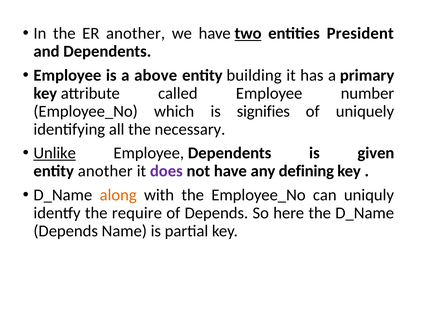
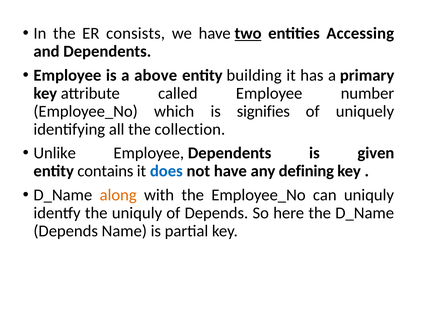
ER another: another -> consists
President: President -> Accessing
necessary: necessary -> collection
Unlike underline: present -> none
entity another: another -> contains
does colour: purple -> blue
the require: require -> uniquly
